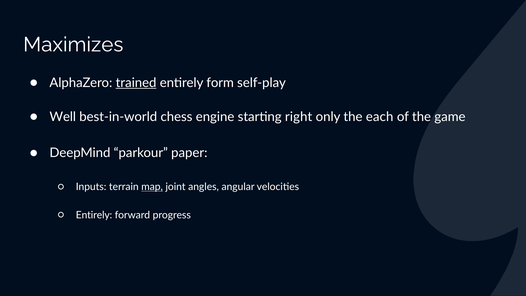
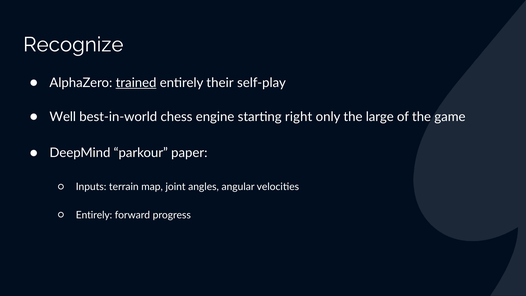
Maximizes: Maximizes -> Recognize
form: form -> their
each: each -> large
map underline: present -> none
